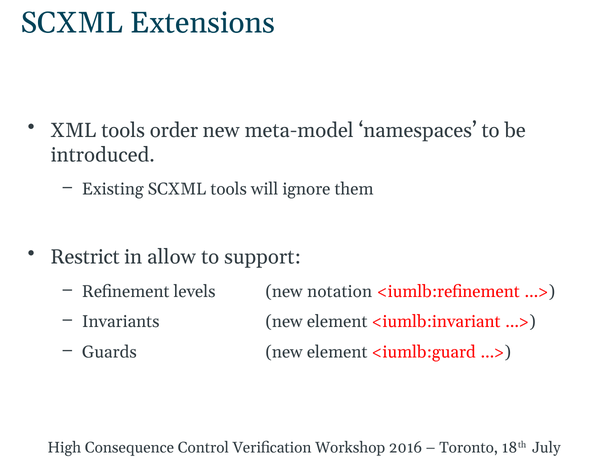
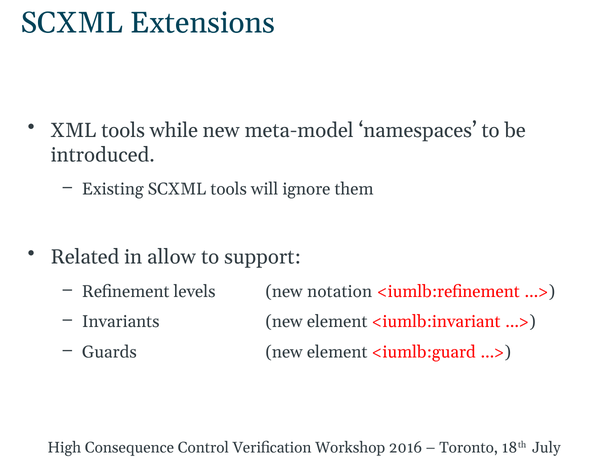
order: order -> while
Restrict: Restrict -> Related
